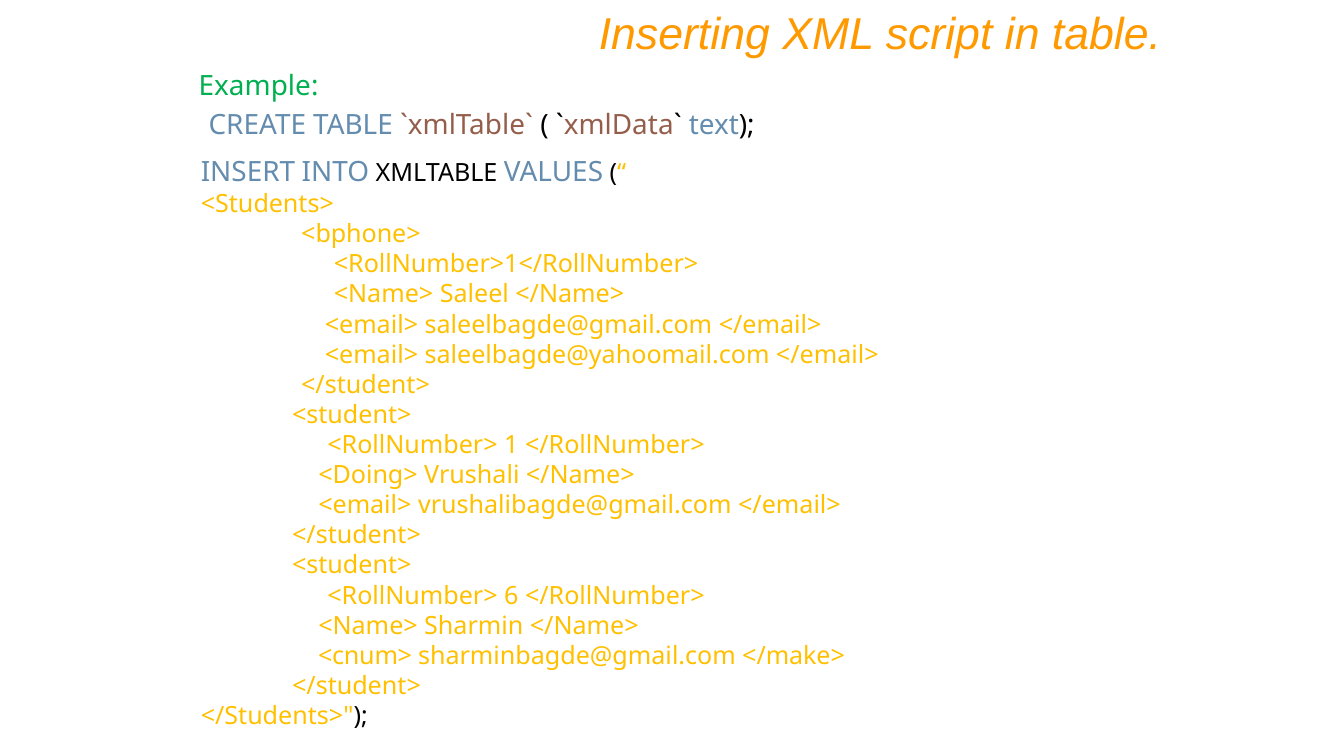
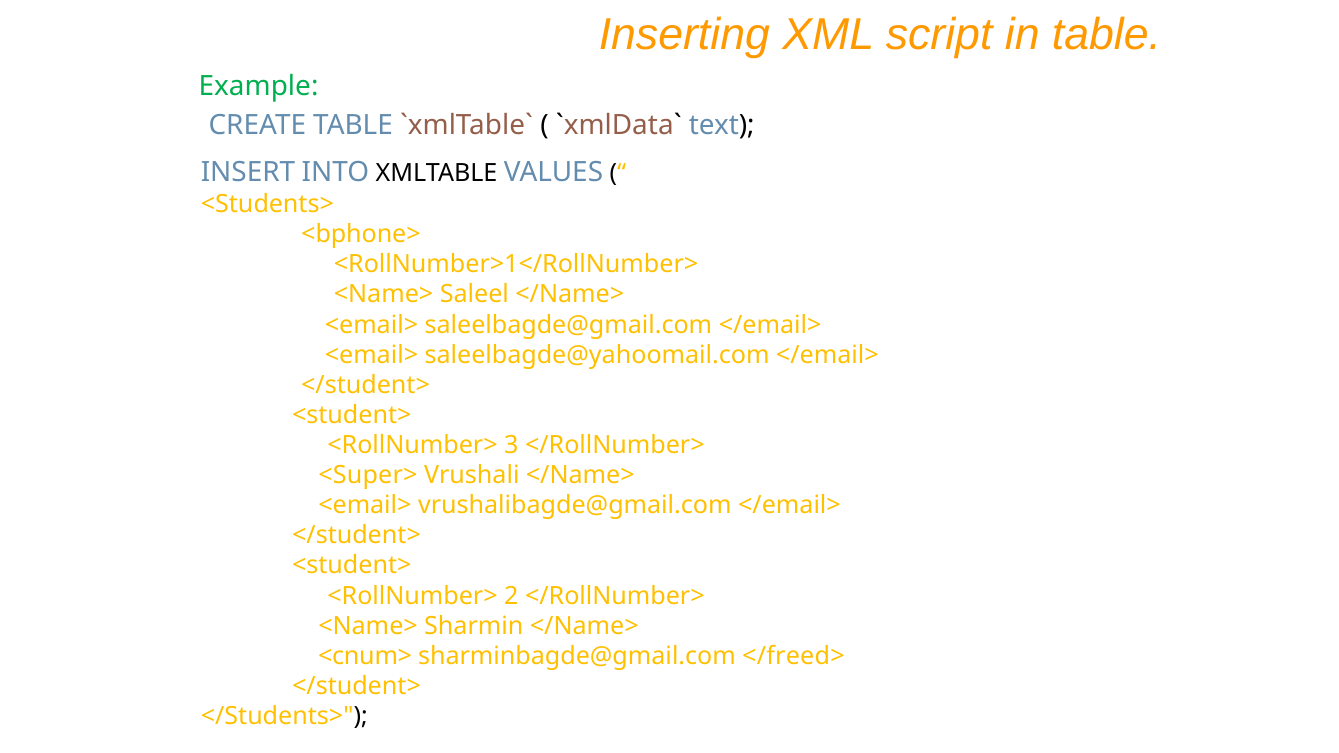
1: 1 -> 3
<Doing>: <Doing> -> <Super>
6: 6 -> 2
</make>: </make> -> </freed>
